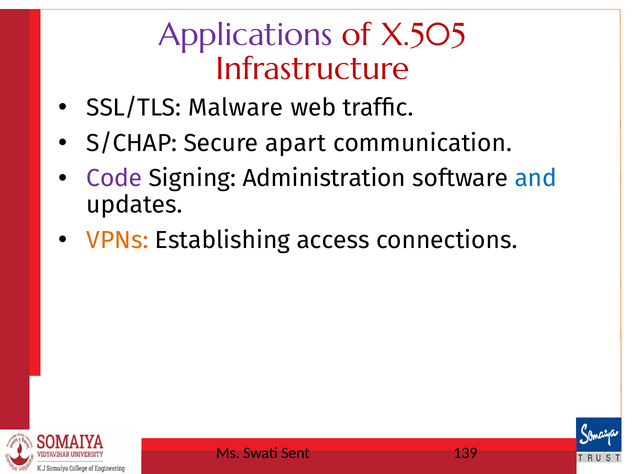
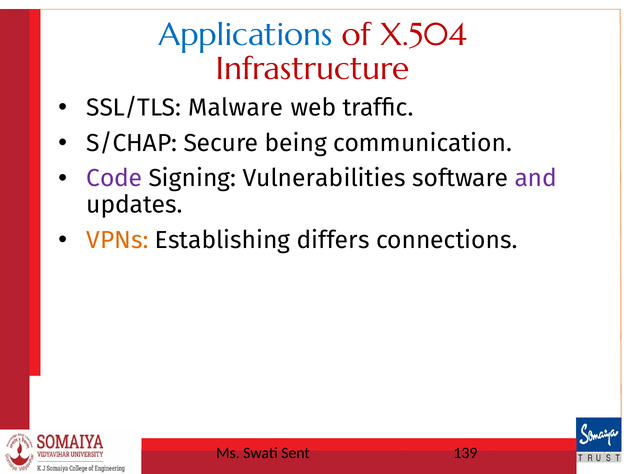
Applications colour: purple -> blue
X.505: X.505 -> X.504
apart: apart -> being
Administration: Administration -> Vulnerabilities
and colour: blue -> purple
access: access -> differs
